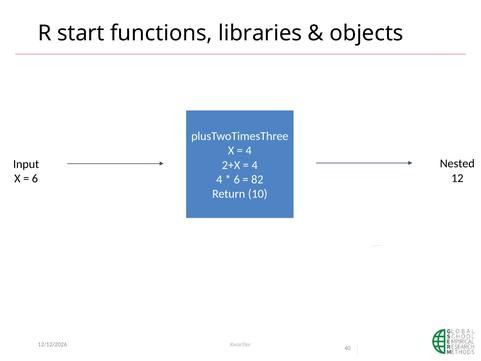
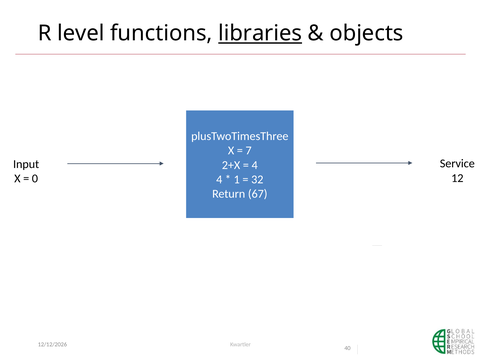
start: start -> level
libraries underline: none -> present
4 at (249, 151): 4 -> 7
Nested: Nested -> Service
6 at (35, 179): 6 -> 0
6 at (237, 179): 6 -> 1
82: 82 -> 32
10: 10 -> 67
